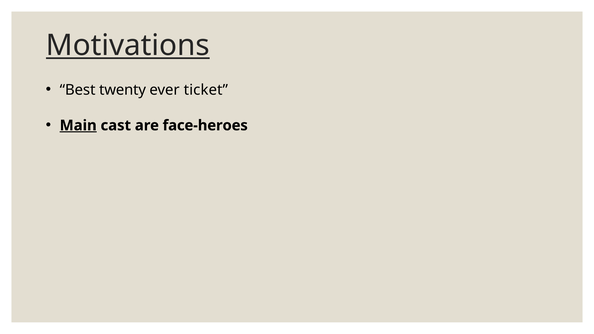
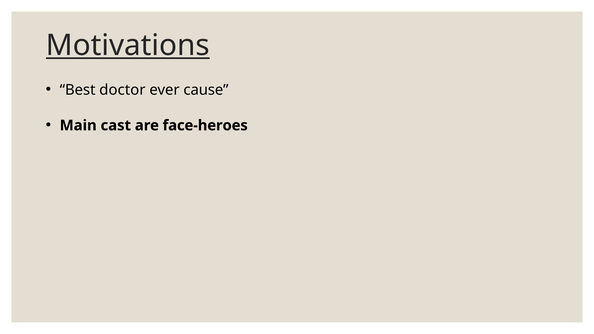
twenty: twenty -> doctor
ticket: ticket -> cause
Main underline: present -> none
